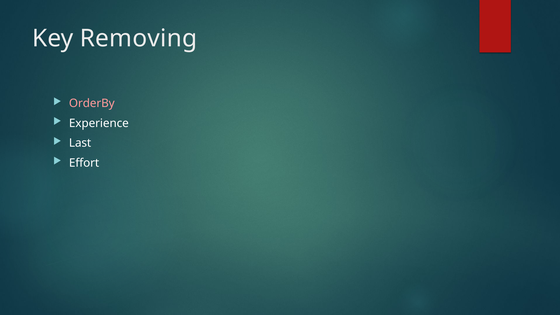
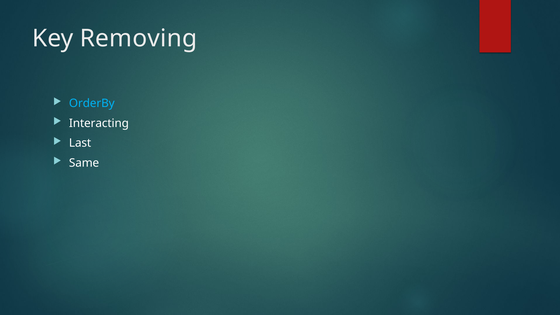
OrderBy colour: pink -> light blue
Experience: Experience -> Interacting
Effort: Effort -> Same
